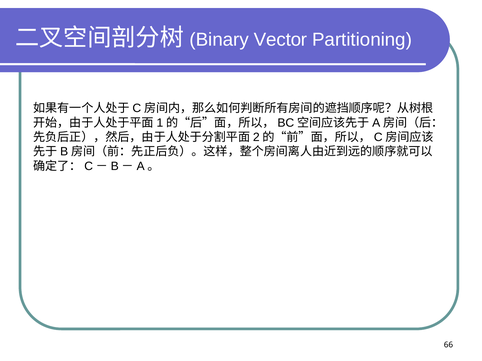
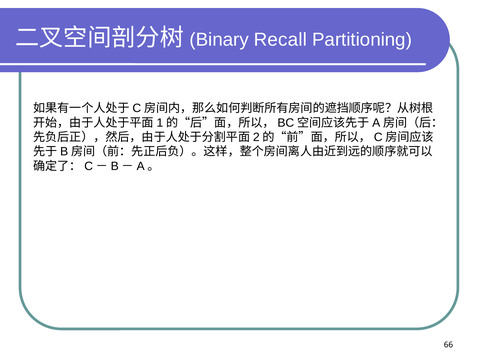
Vector: Vector -> Recall
